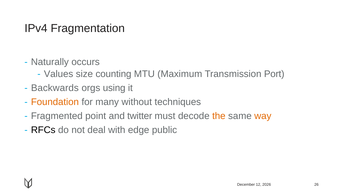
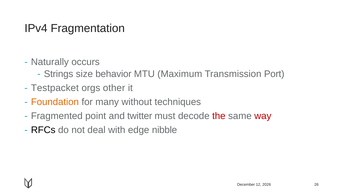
Values: Values -> Strings
counting: counting -> behavior
Backwards: Backwards -> Testpacket
using: using -> other
the colour: orange -> red
way colour: orange -> red
public: public -> nibble
